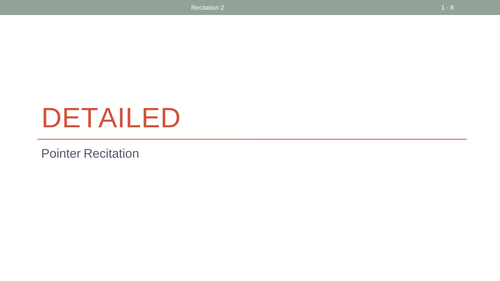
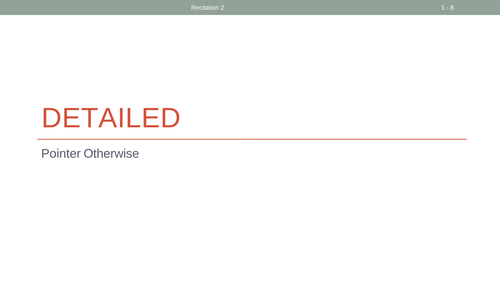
Pointer Recitation: Recitation -> Otherwise
